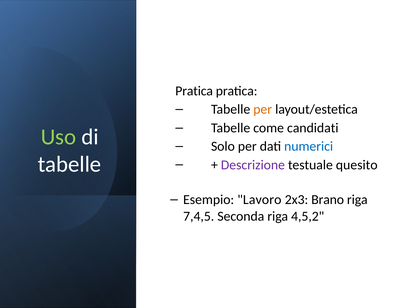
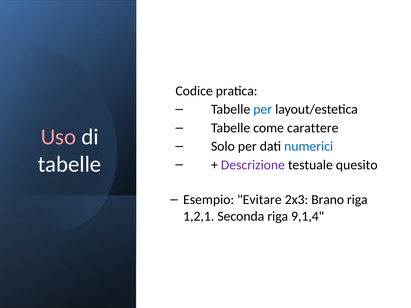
Pratica at (194, 91): Pratica -> Codice
per at (263, 110) colour: orange -> blue
candidati: candidati -> carattere
Uso colour: light green -> pink
Lavoro: Lavoro -> Evitare
7,4,5: 7,4,5 -> 1,2,1
4,5,2: 4,5,2 -> 9,1,4
